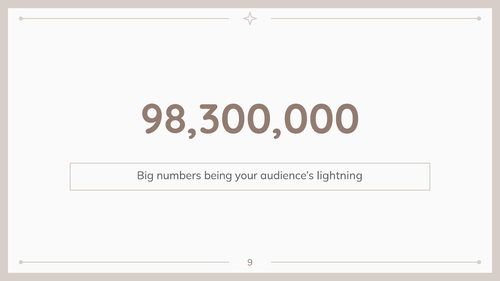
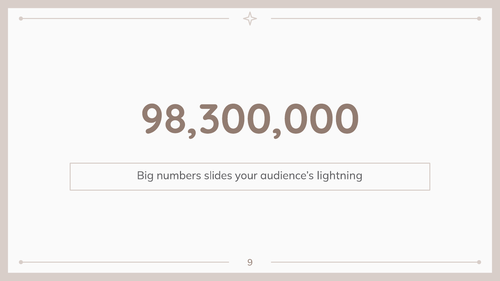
being: being -> slides
